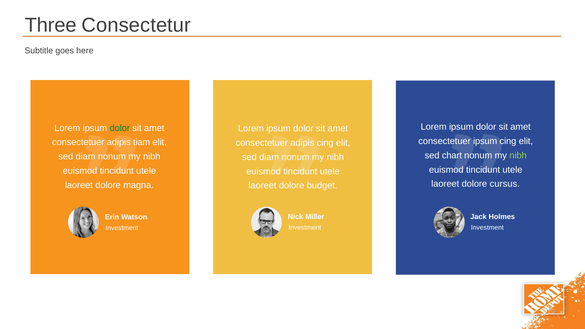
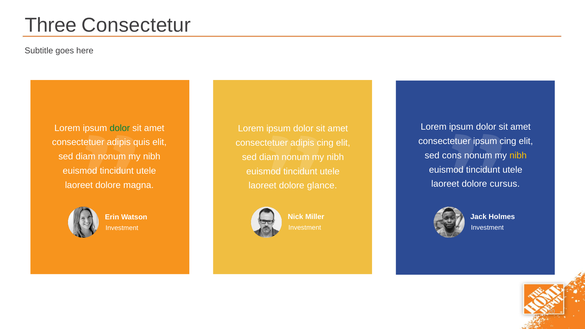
tiam: tiam -> quis
chart: chart -> cons
nibh at (518, 155) colour: light green -> yellow
budget: budget -> glance
